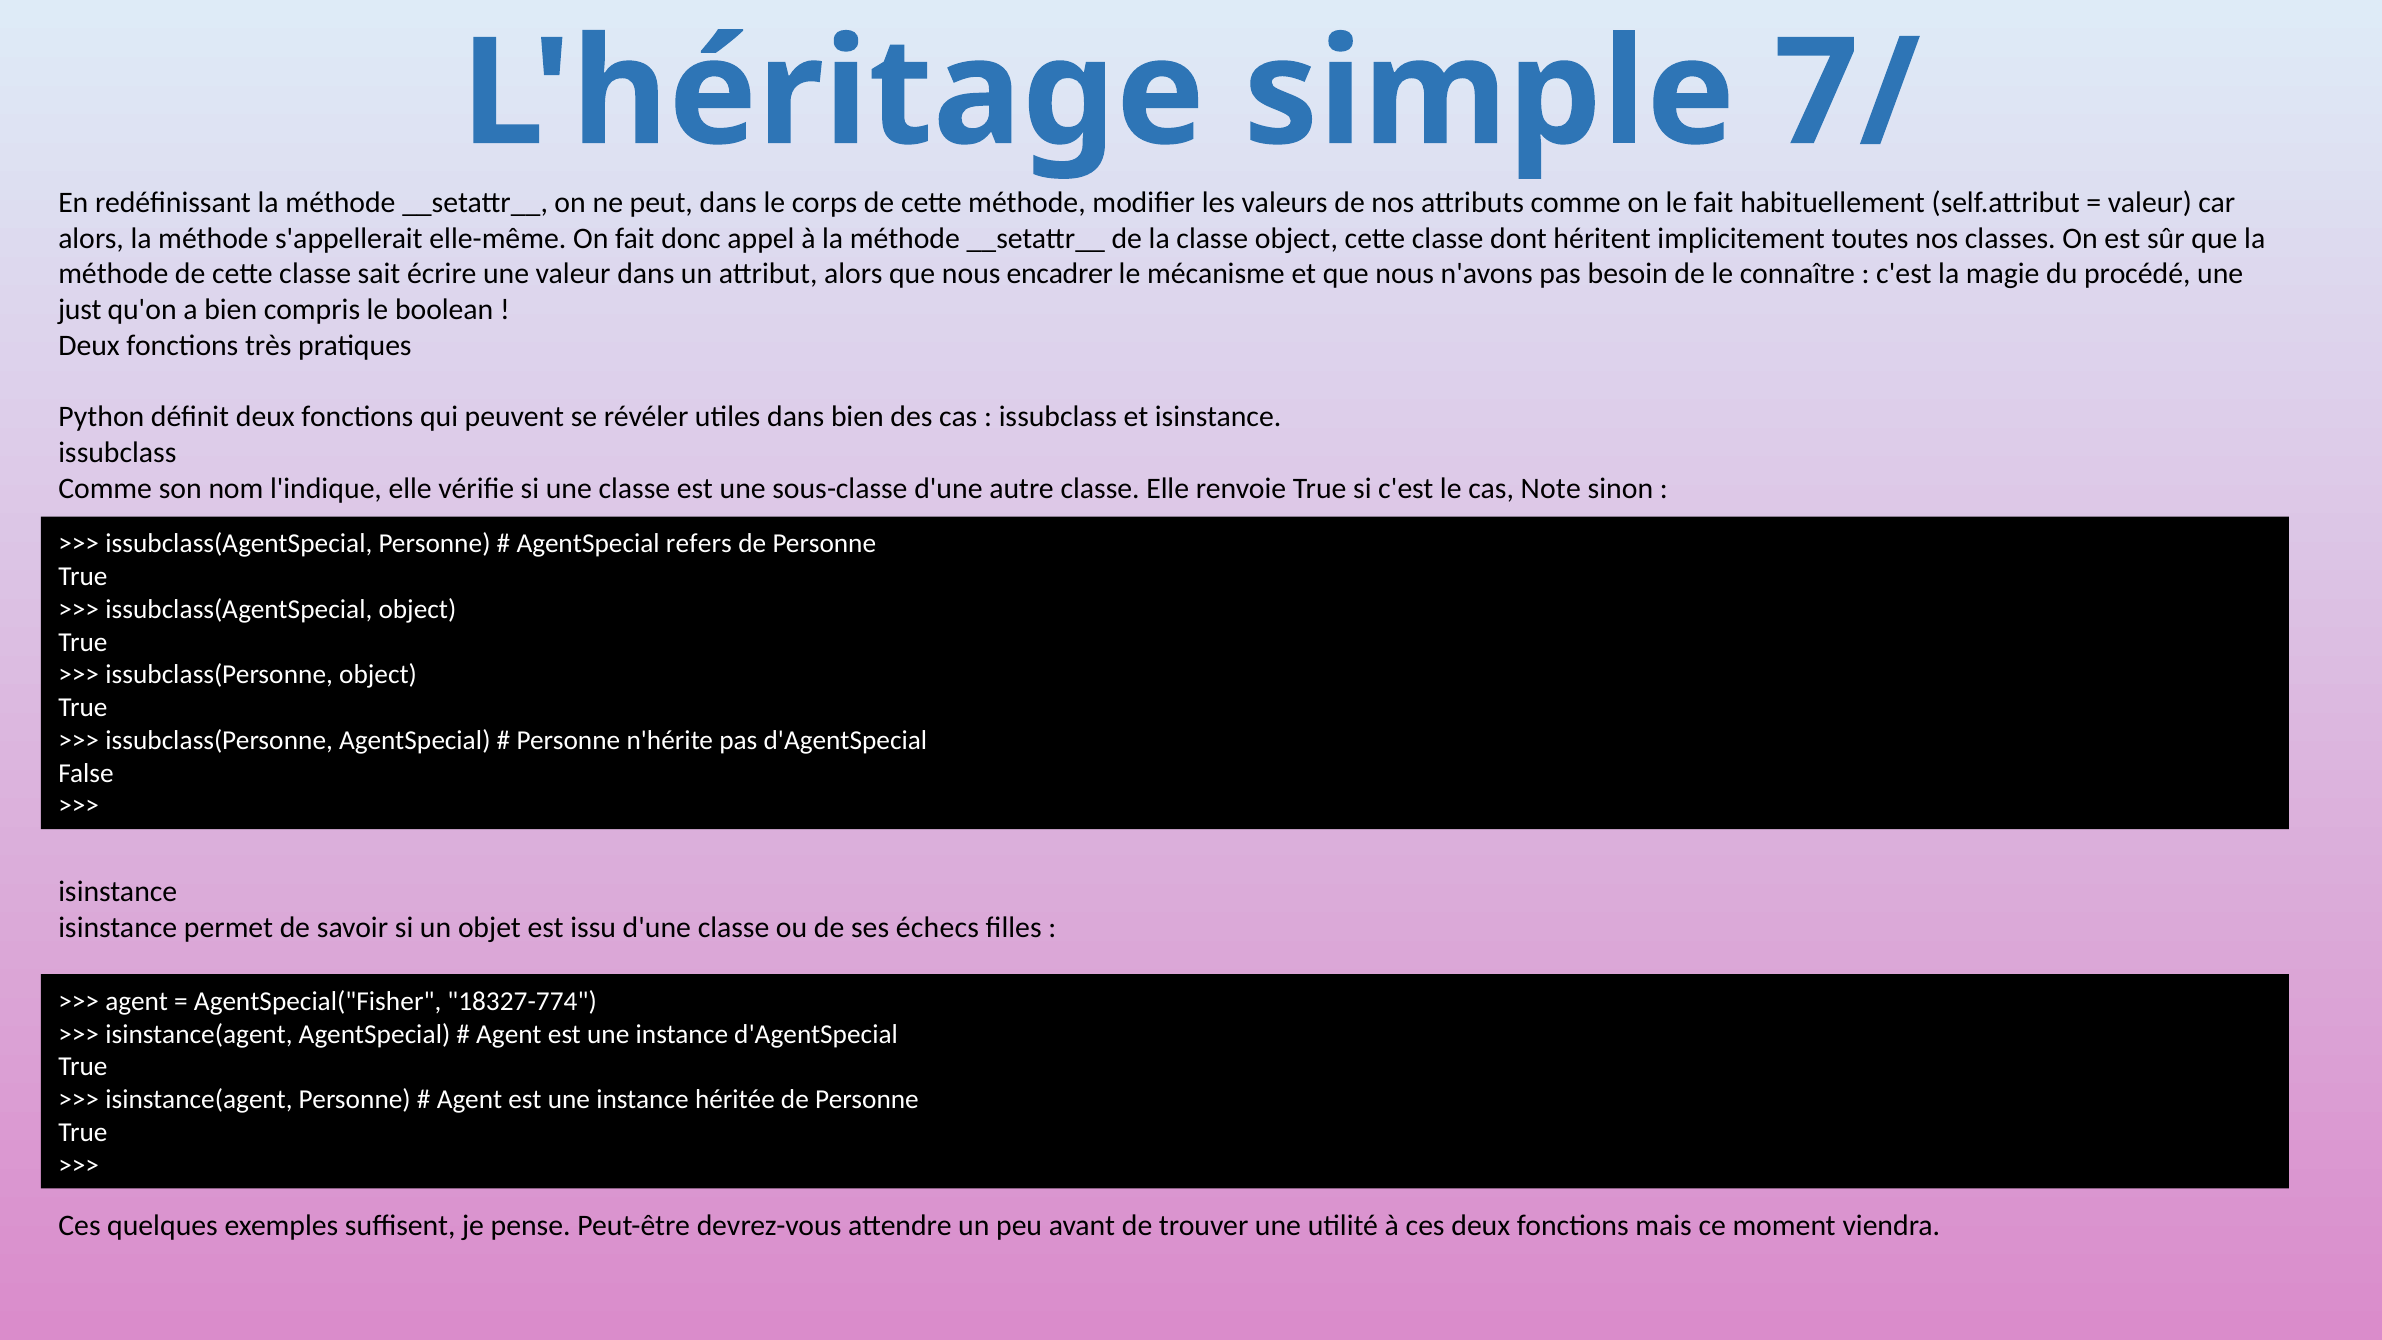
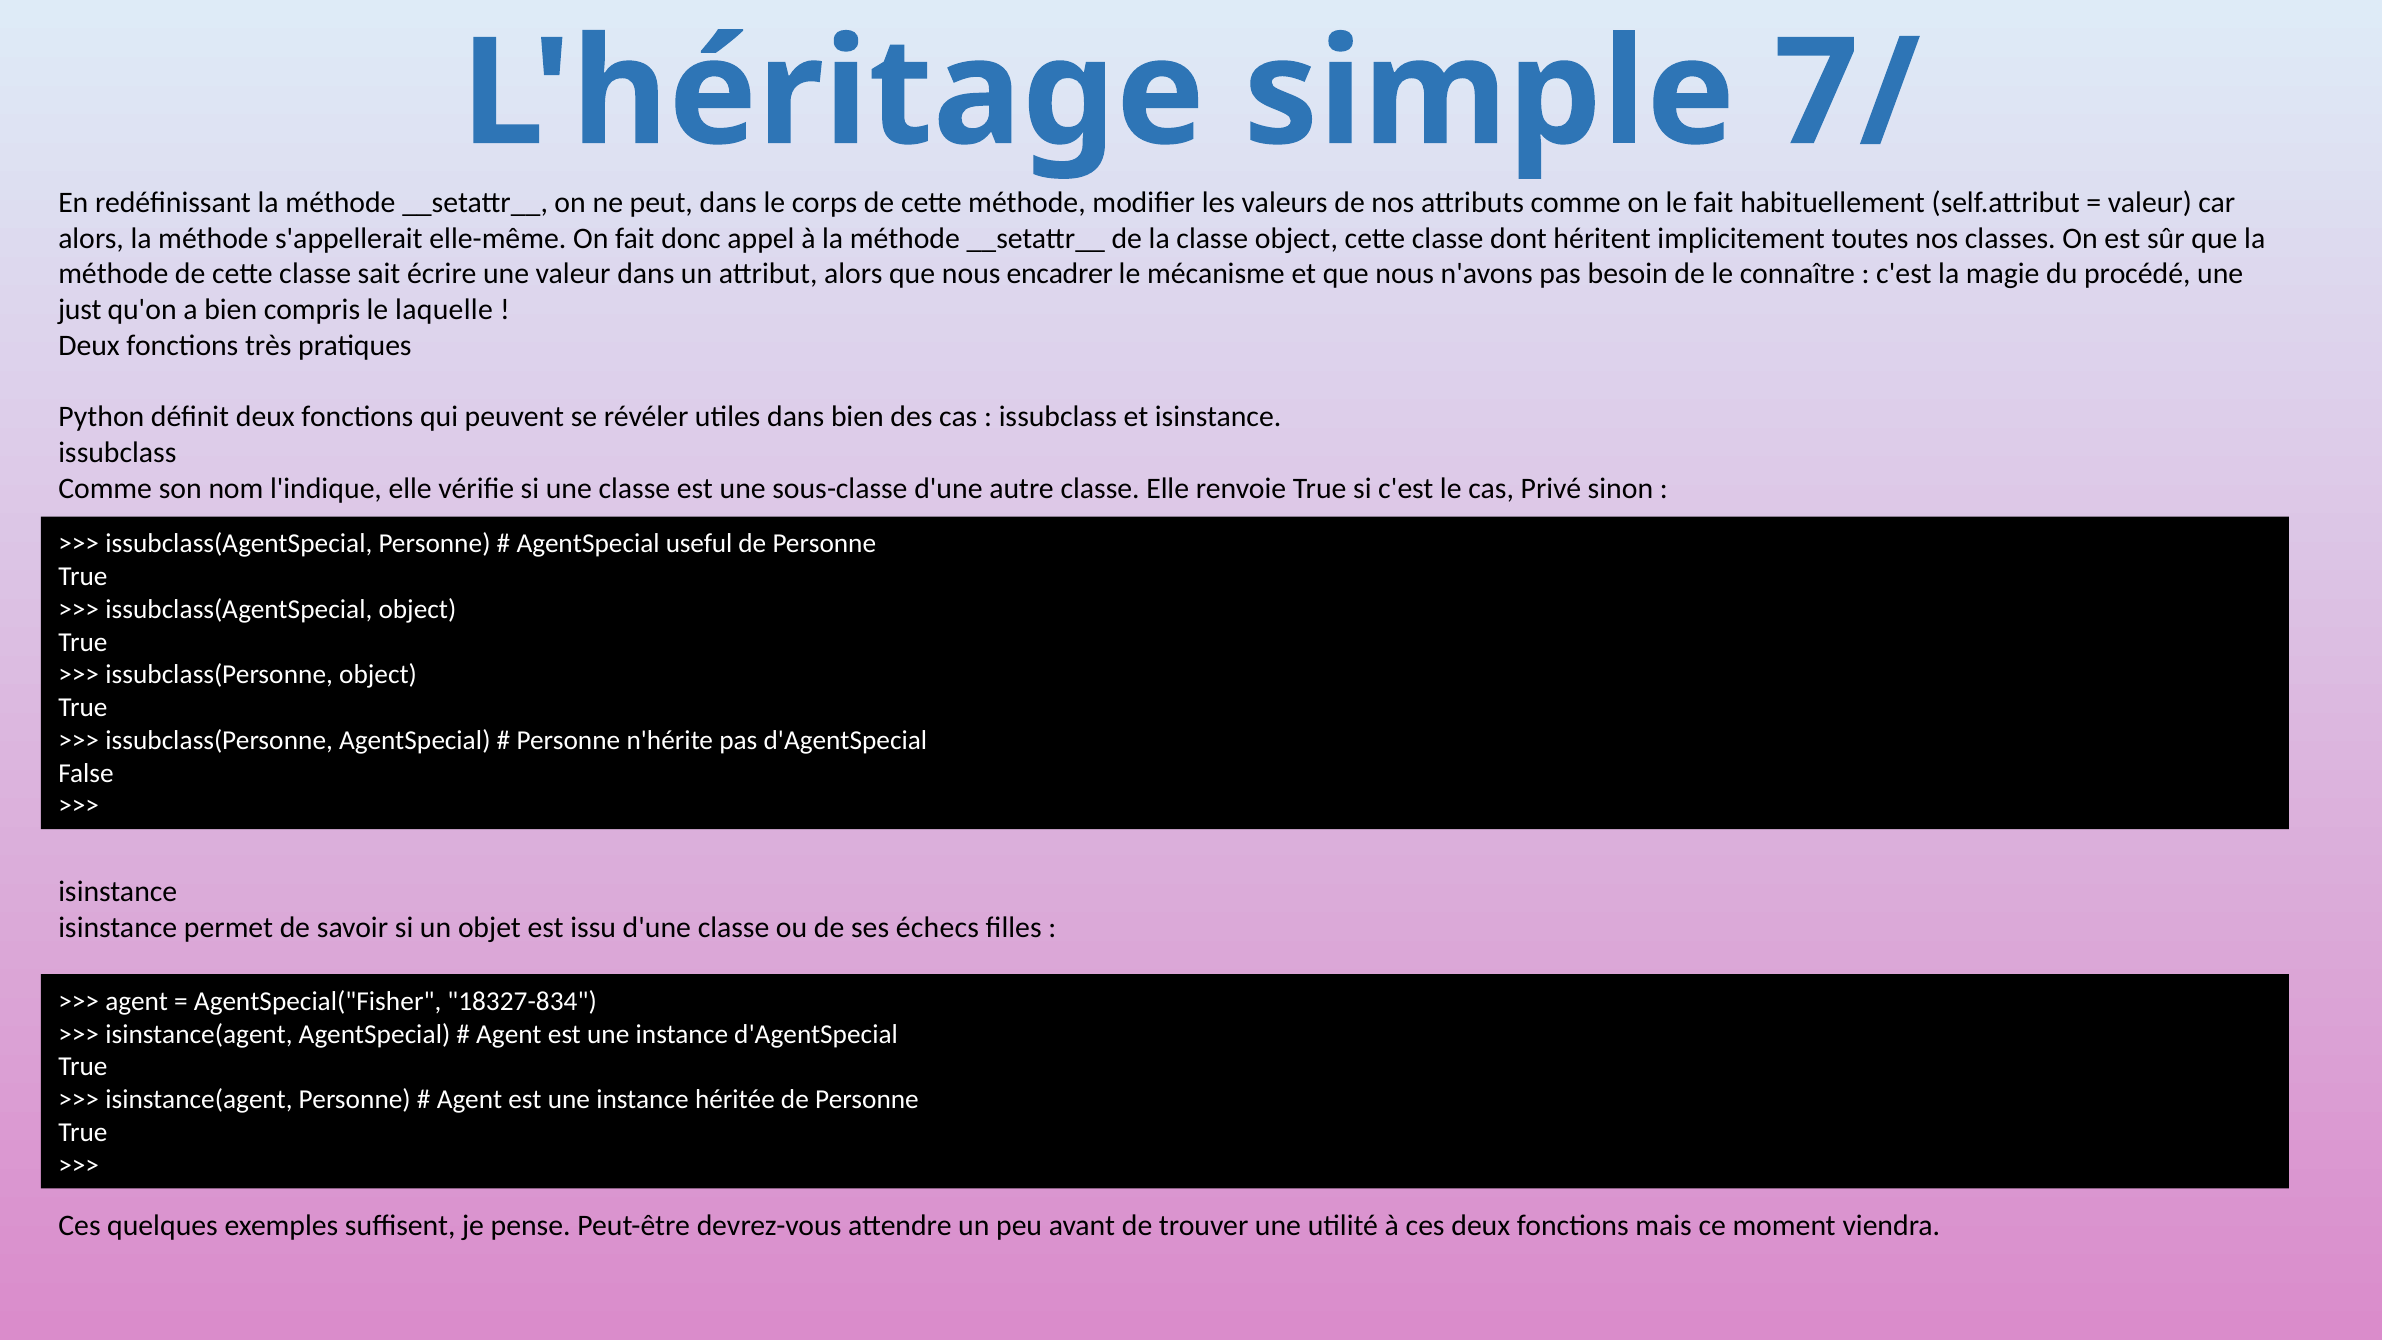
boolean: boolean -> laquelle
Note: Note -> Privé
refers: refers -> useful
18327-774: 18327-774 -> 18327-834
